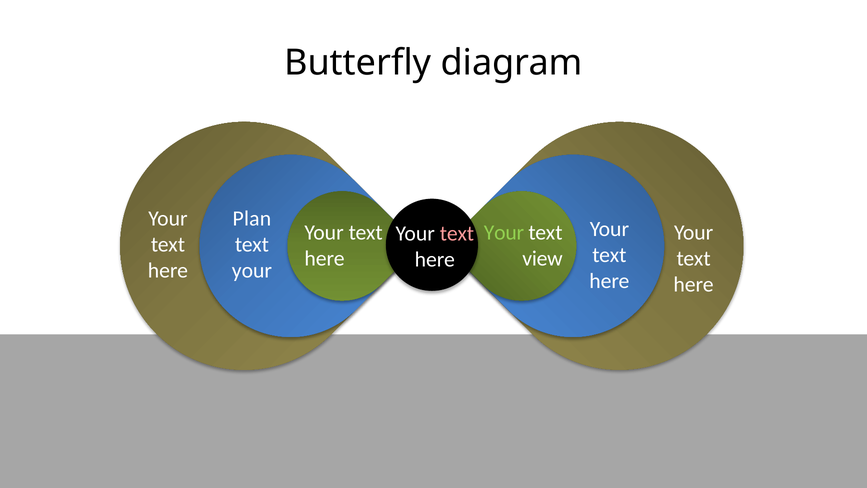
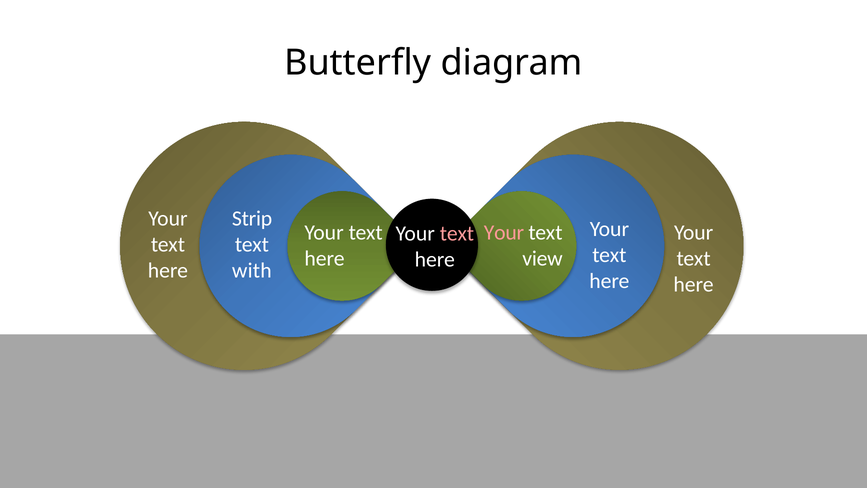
Plan: Plan -> Strip
Your at (504, 233) colour: light green -> pink
your at (252, 270): your -> with
